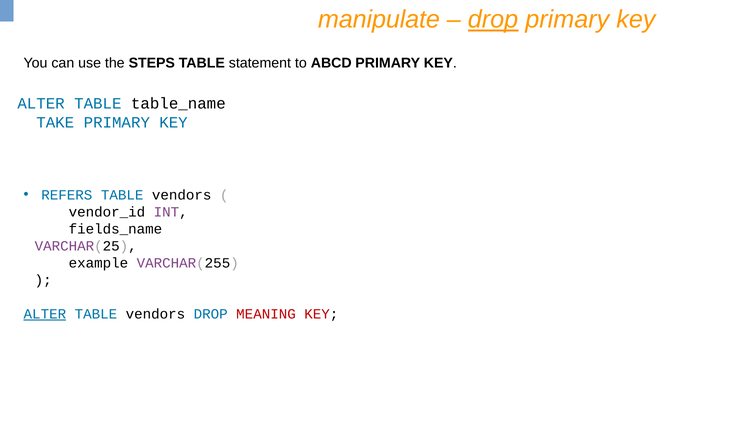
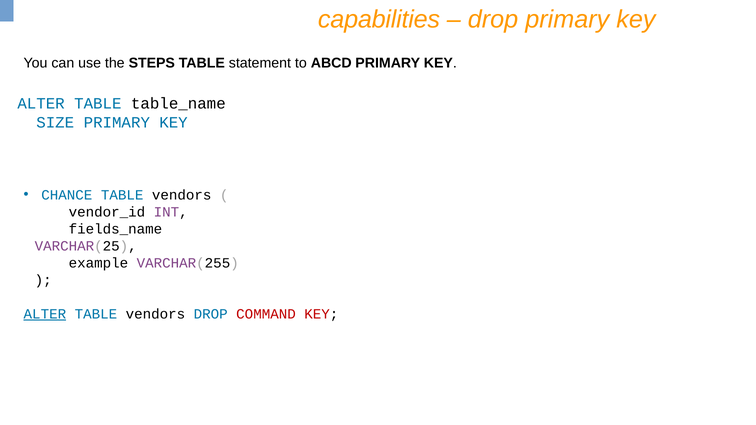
manipulate: manipulate -> capabilities
drop at (493, 20) underline: present -> none
TAKE: TAKE -> SIZE
REFERS: REFERS -> CHANCE
MEANING: MEANING -> COMMAND
